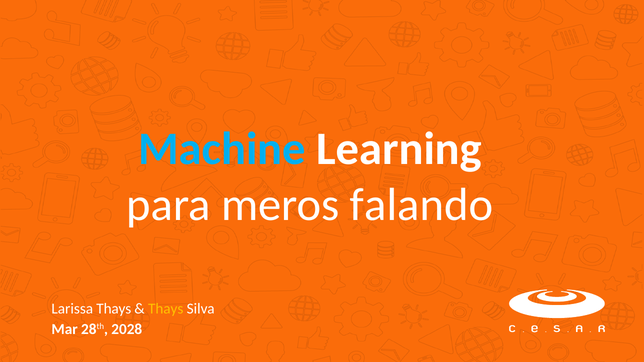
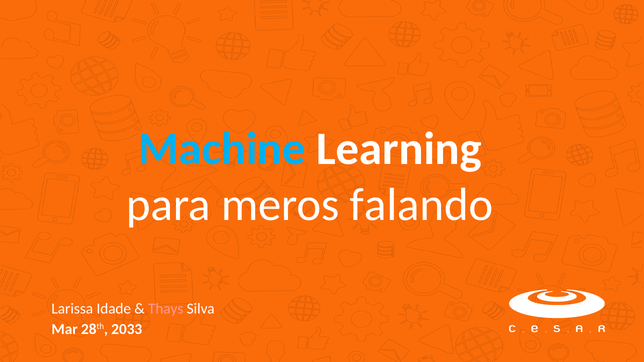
Larissa Thays: Thays -> Idade
Thays at (166, 309) colour: yellow -> pink
2028: 2028 -> 2033
